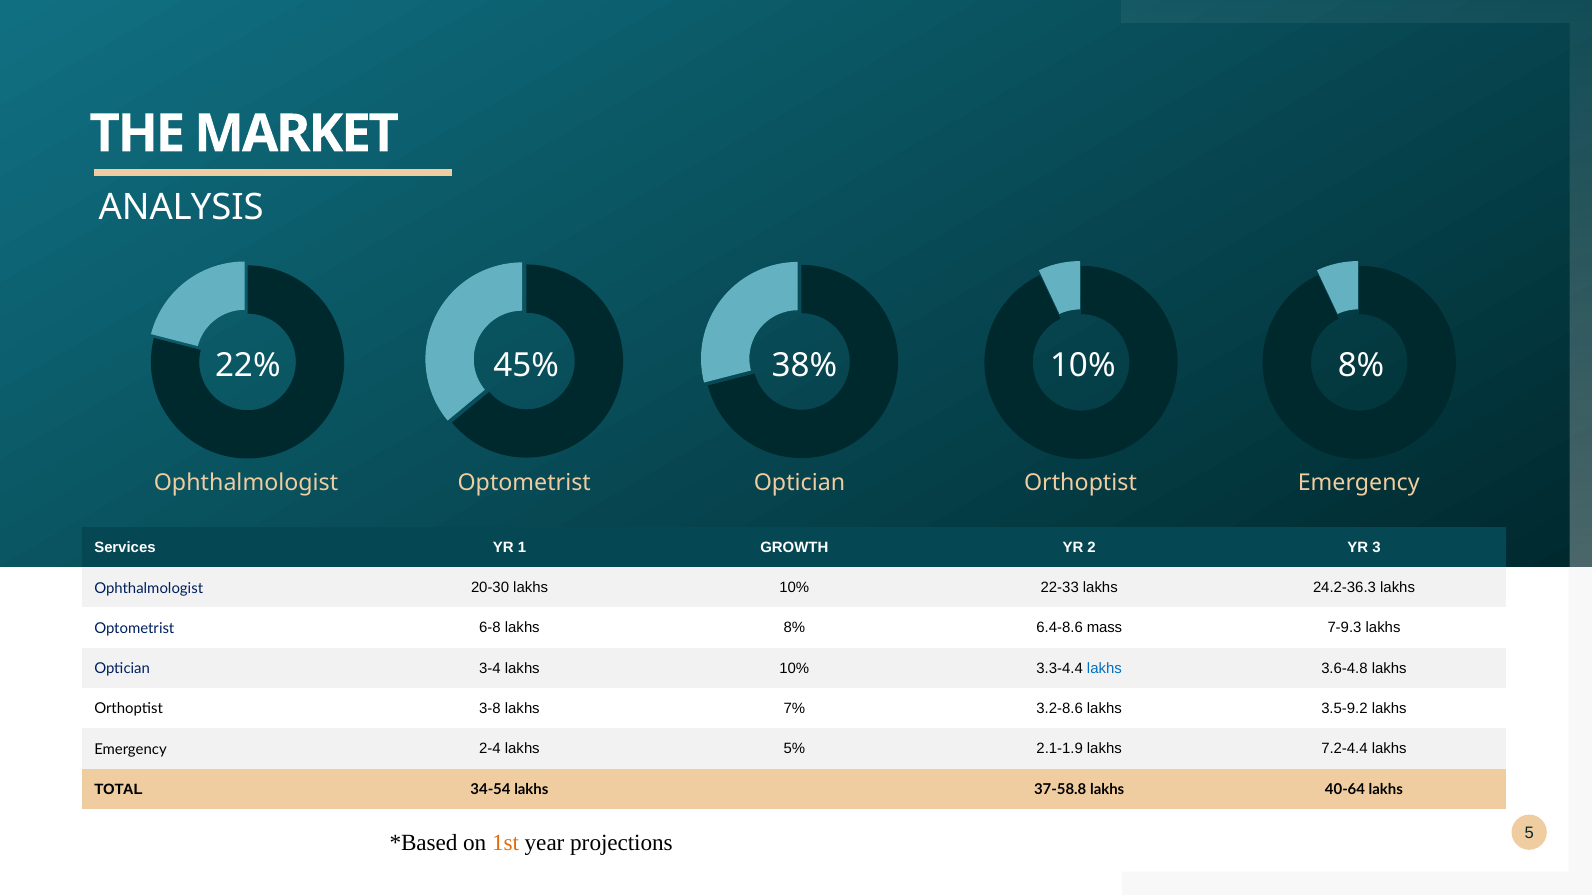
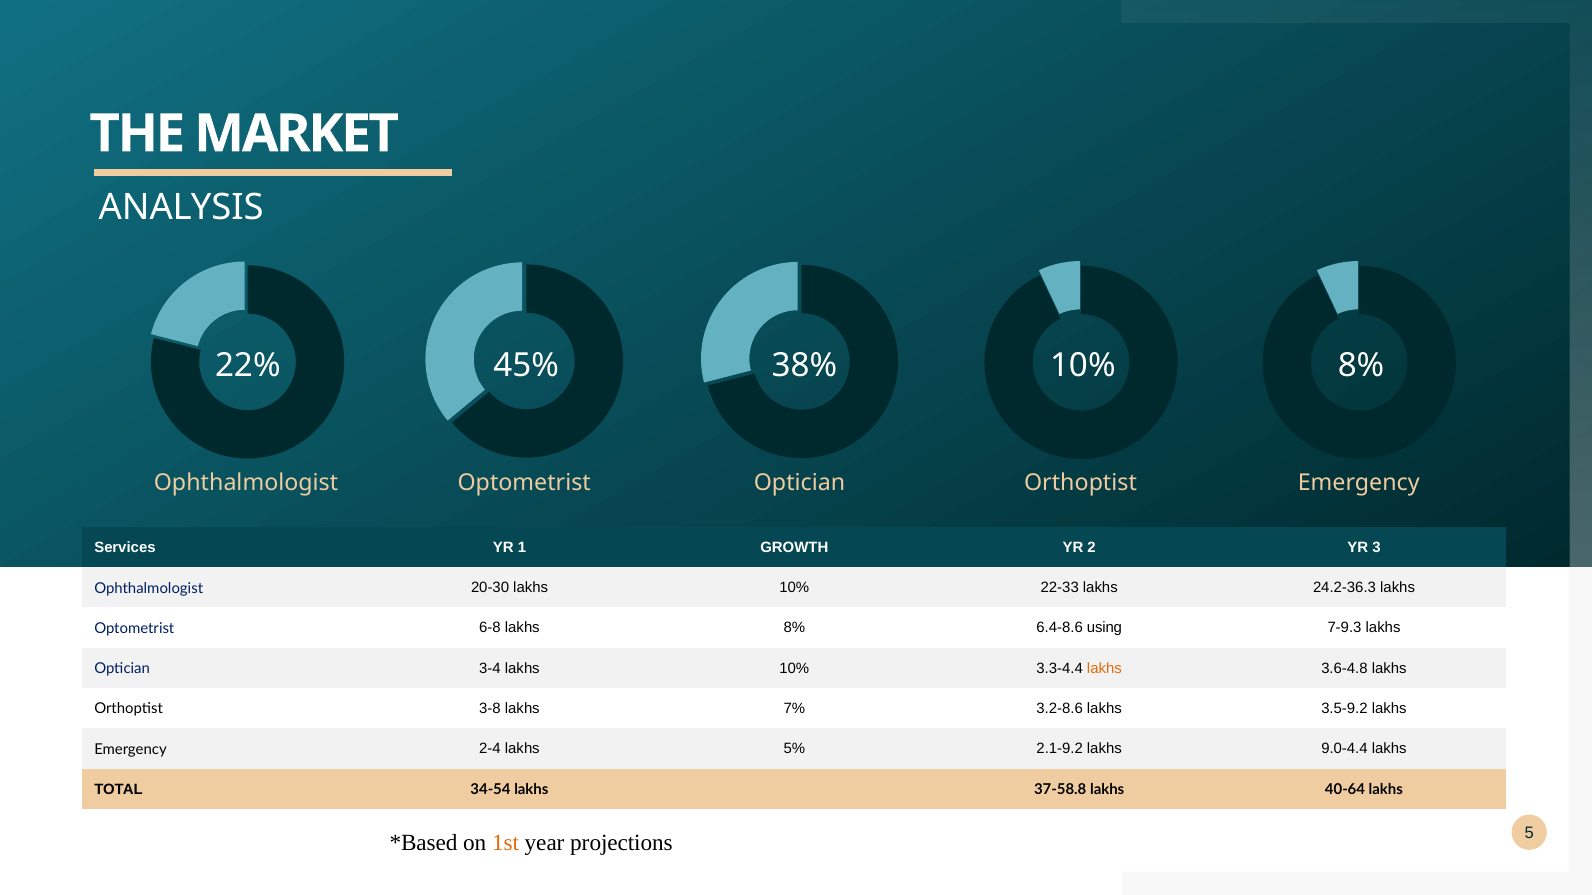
mass: mass -> using
lakhs at (1104, 669) colour: blue -> orange
2.1-1.9: 2.1-1.9 -> 2.1-9.2
7.2-4.4: 7.2-4.4 -> 9.0-4.4
